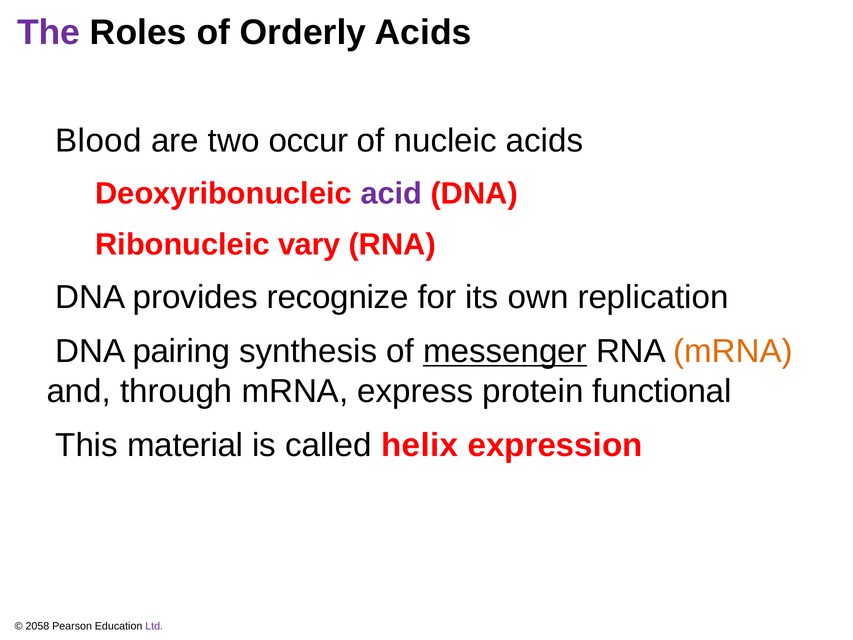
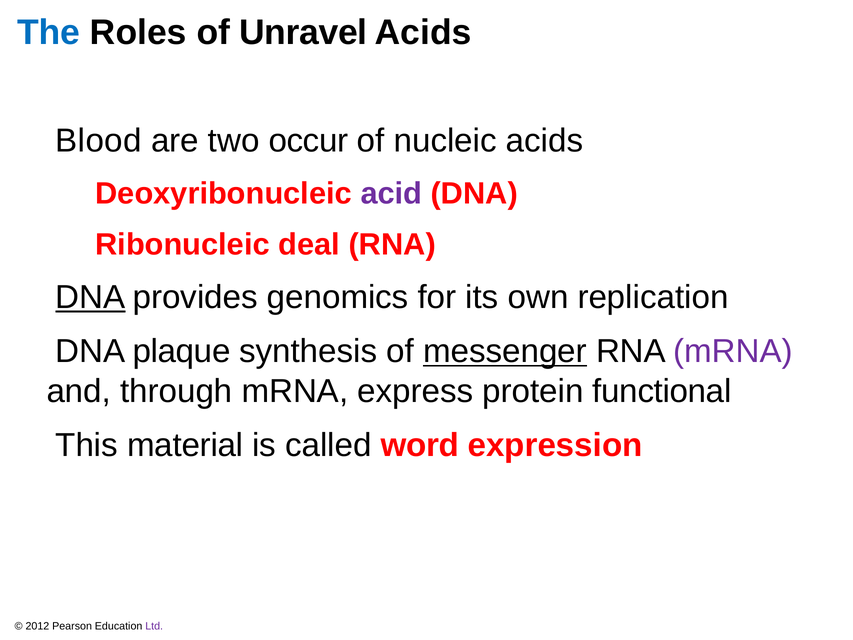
The colour: purple -> blue
Orderly: Orderly -> Unravel
vary: vary -> deal
DNA at (90, 297) underline: none -> present
recognize: recognize -> genomics
pairing: pairing -> plaque
mRNA at (733, 351) colour: orange -> purple
helix: helix -> word
2058: 2058 -> 2012
